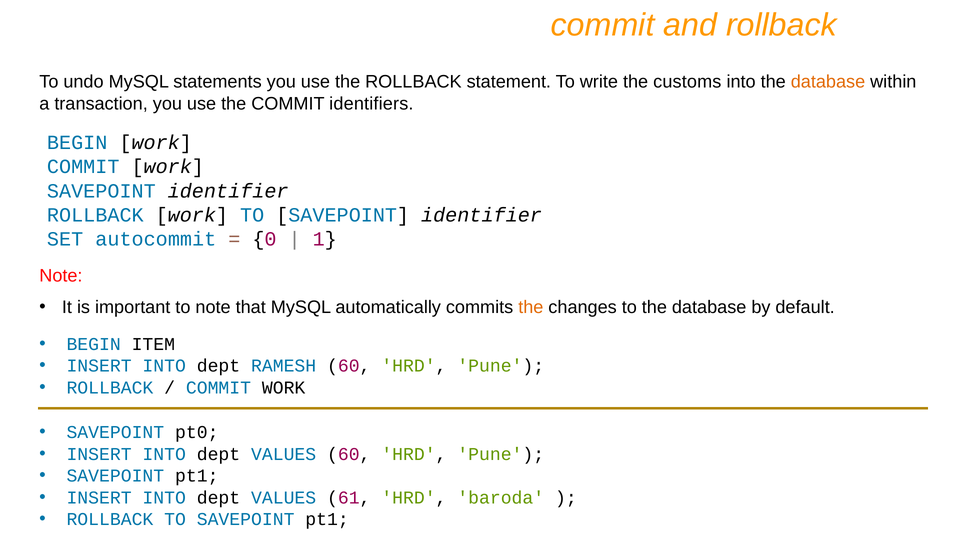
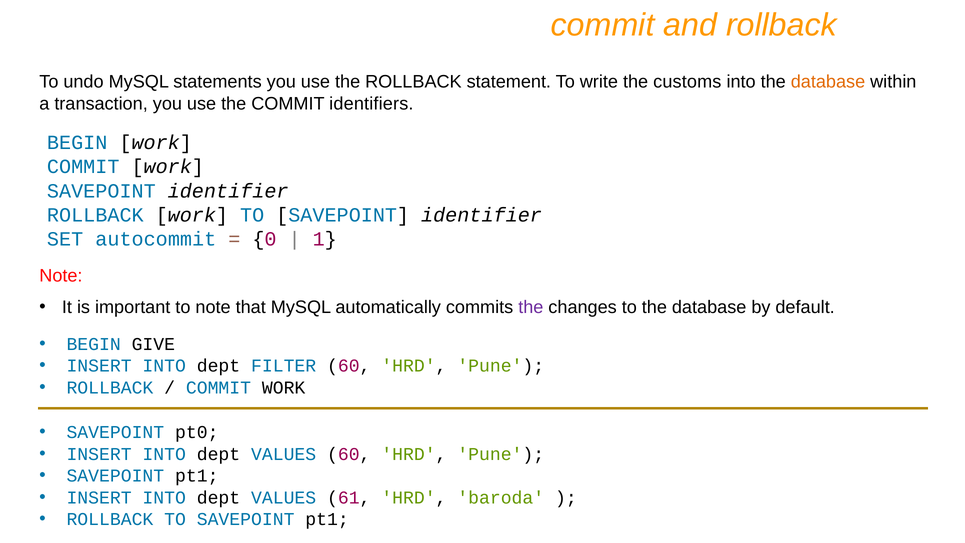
the at (531, 307) colour: orange -> purple
ITEM: ITEM -> GIVE
RAMESH: RAMESH -> FILTER
